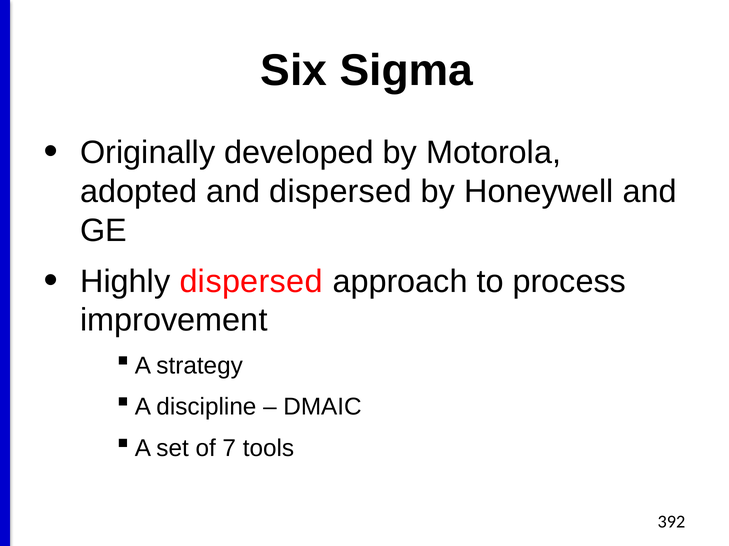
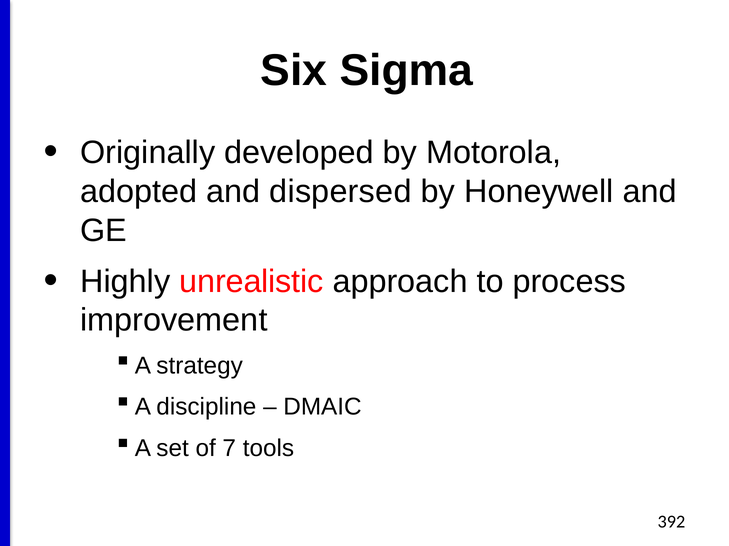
Highly dispersed: dispersed -> unrealistic
